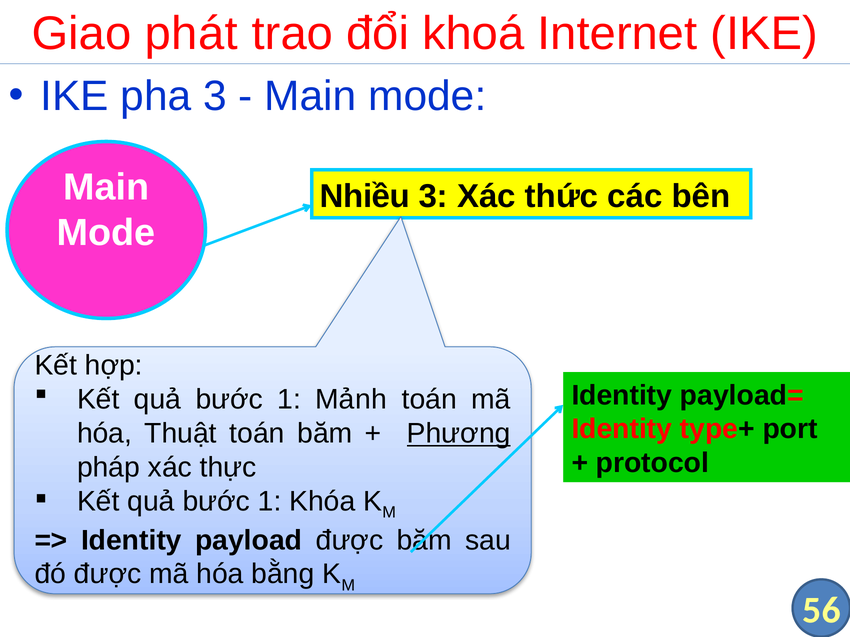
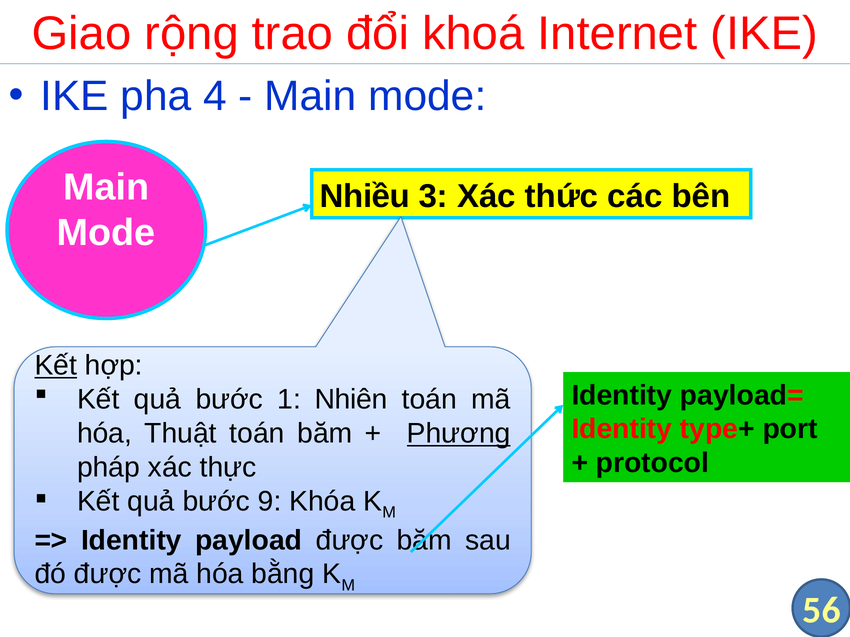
phát: phát -> rộng
pha 3: 3 -> 4
Kết at (56, 366) underline: none -> present
Mảnh: Mảnh -> Nhiên
1 at (270, 502): 1 -> 9
